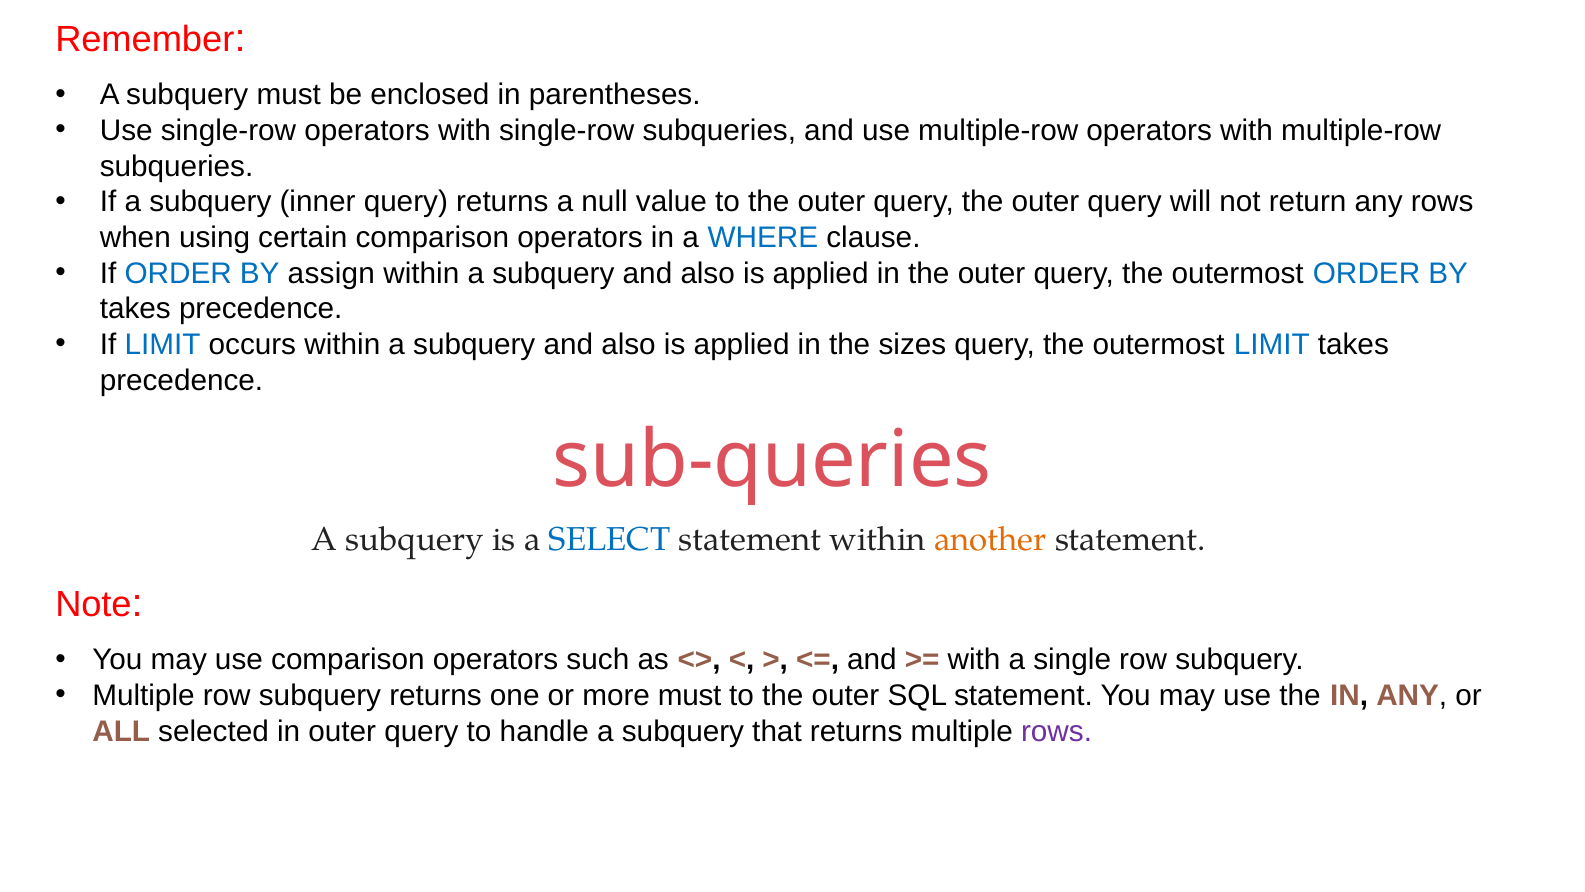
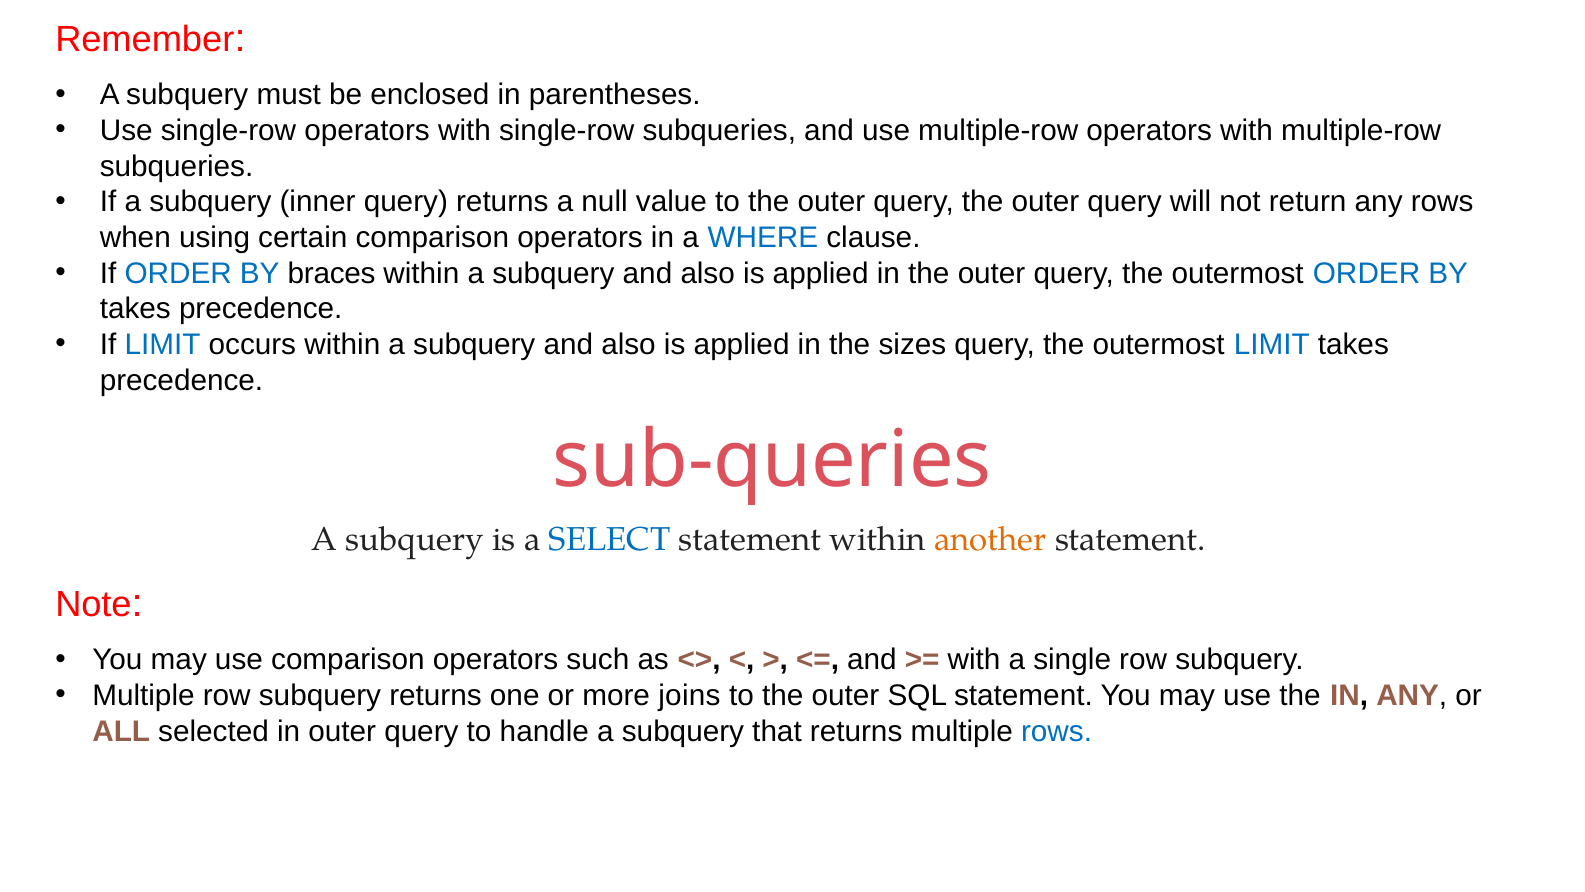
assign: assign -> braces
more must: must -> joins
rows at (1057, 731) colour: purple -> blue
